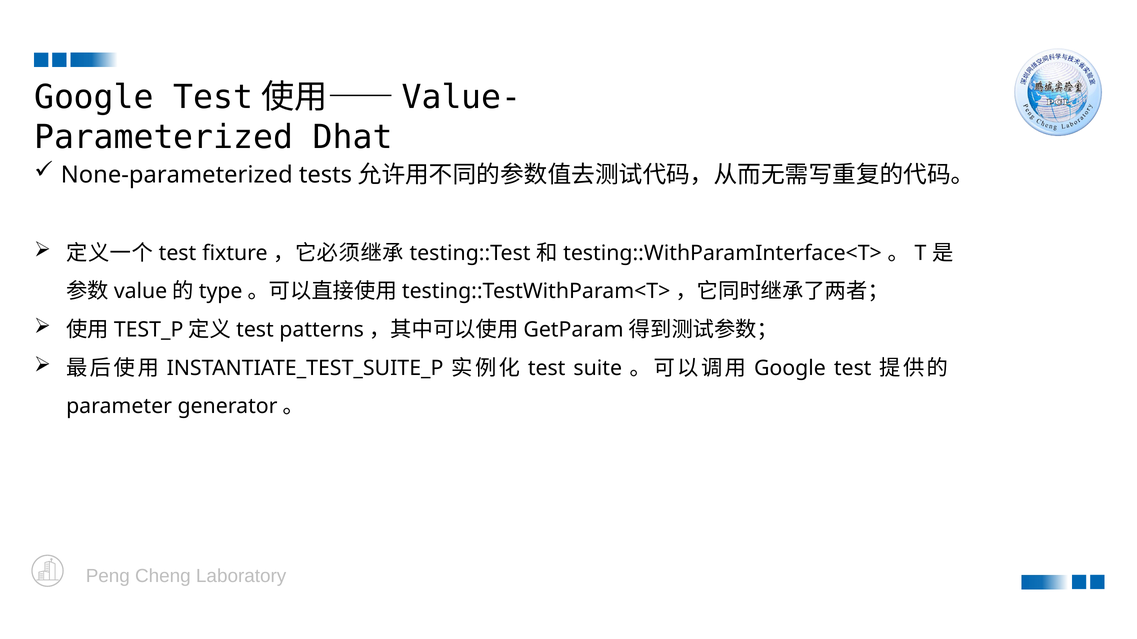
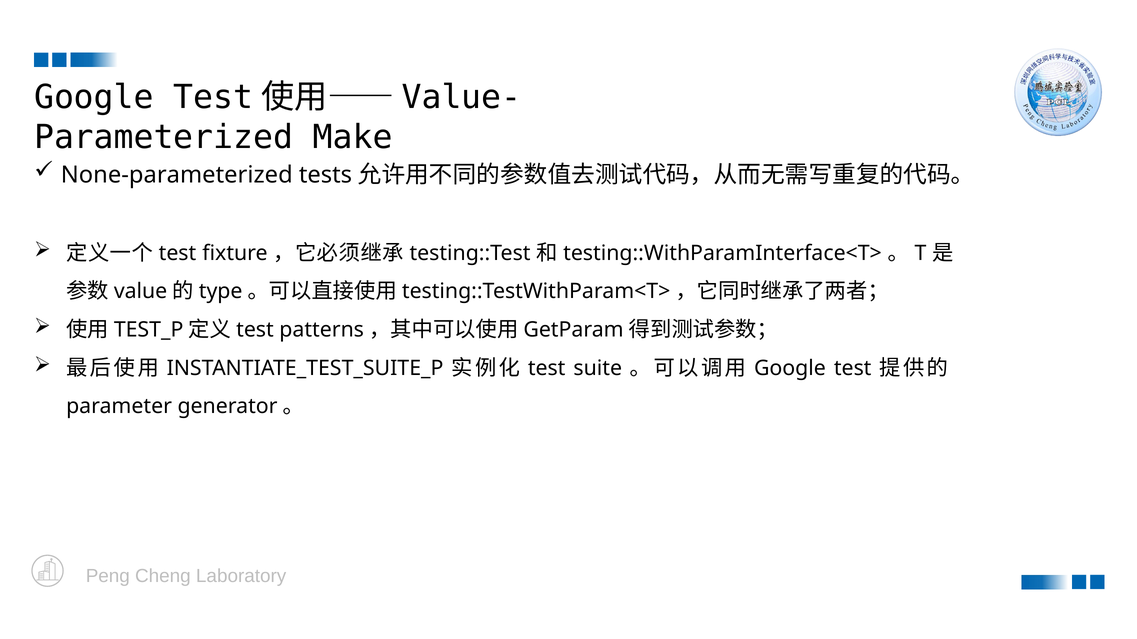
Dhat: Dhat -> Make
